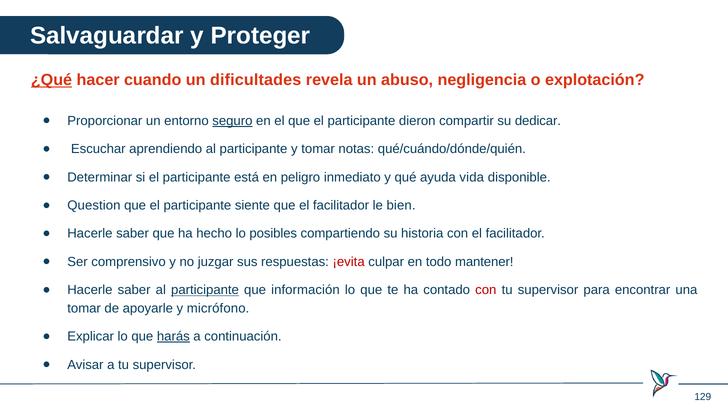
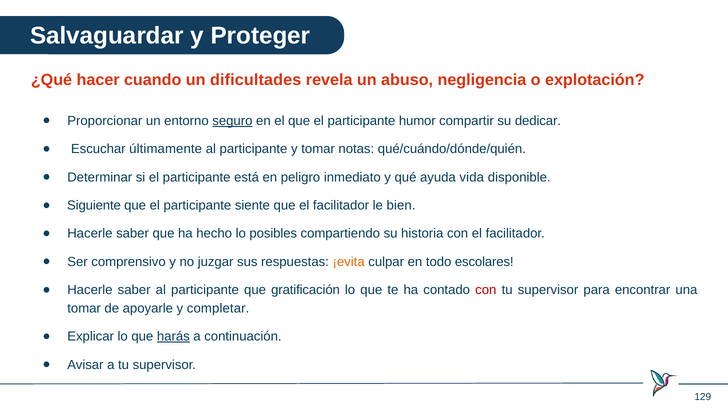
¿Qué underline: present -> none
dieron: dieron -> humor
aprendiendo: aprendiendo -> últimamente
Question: Question -> Siguiente
¡evita colour: red -> orange
mantener: mantener -> escolares
participante at (205, 290) underline: present -> none
información: información -> gratificación
micrófono: micrófono -> completar
